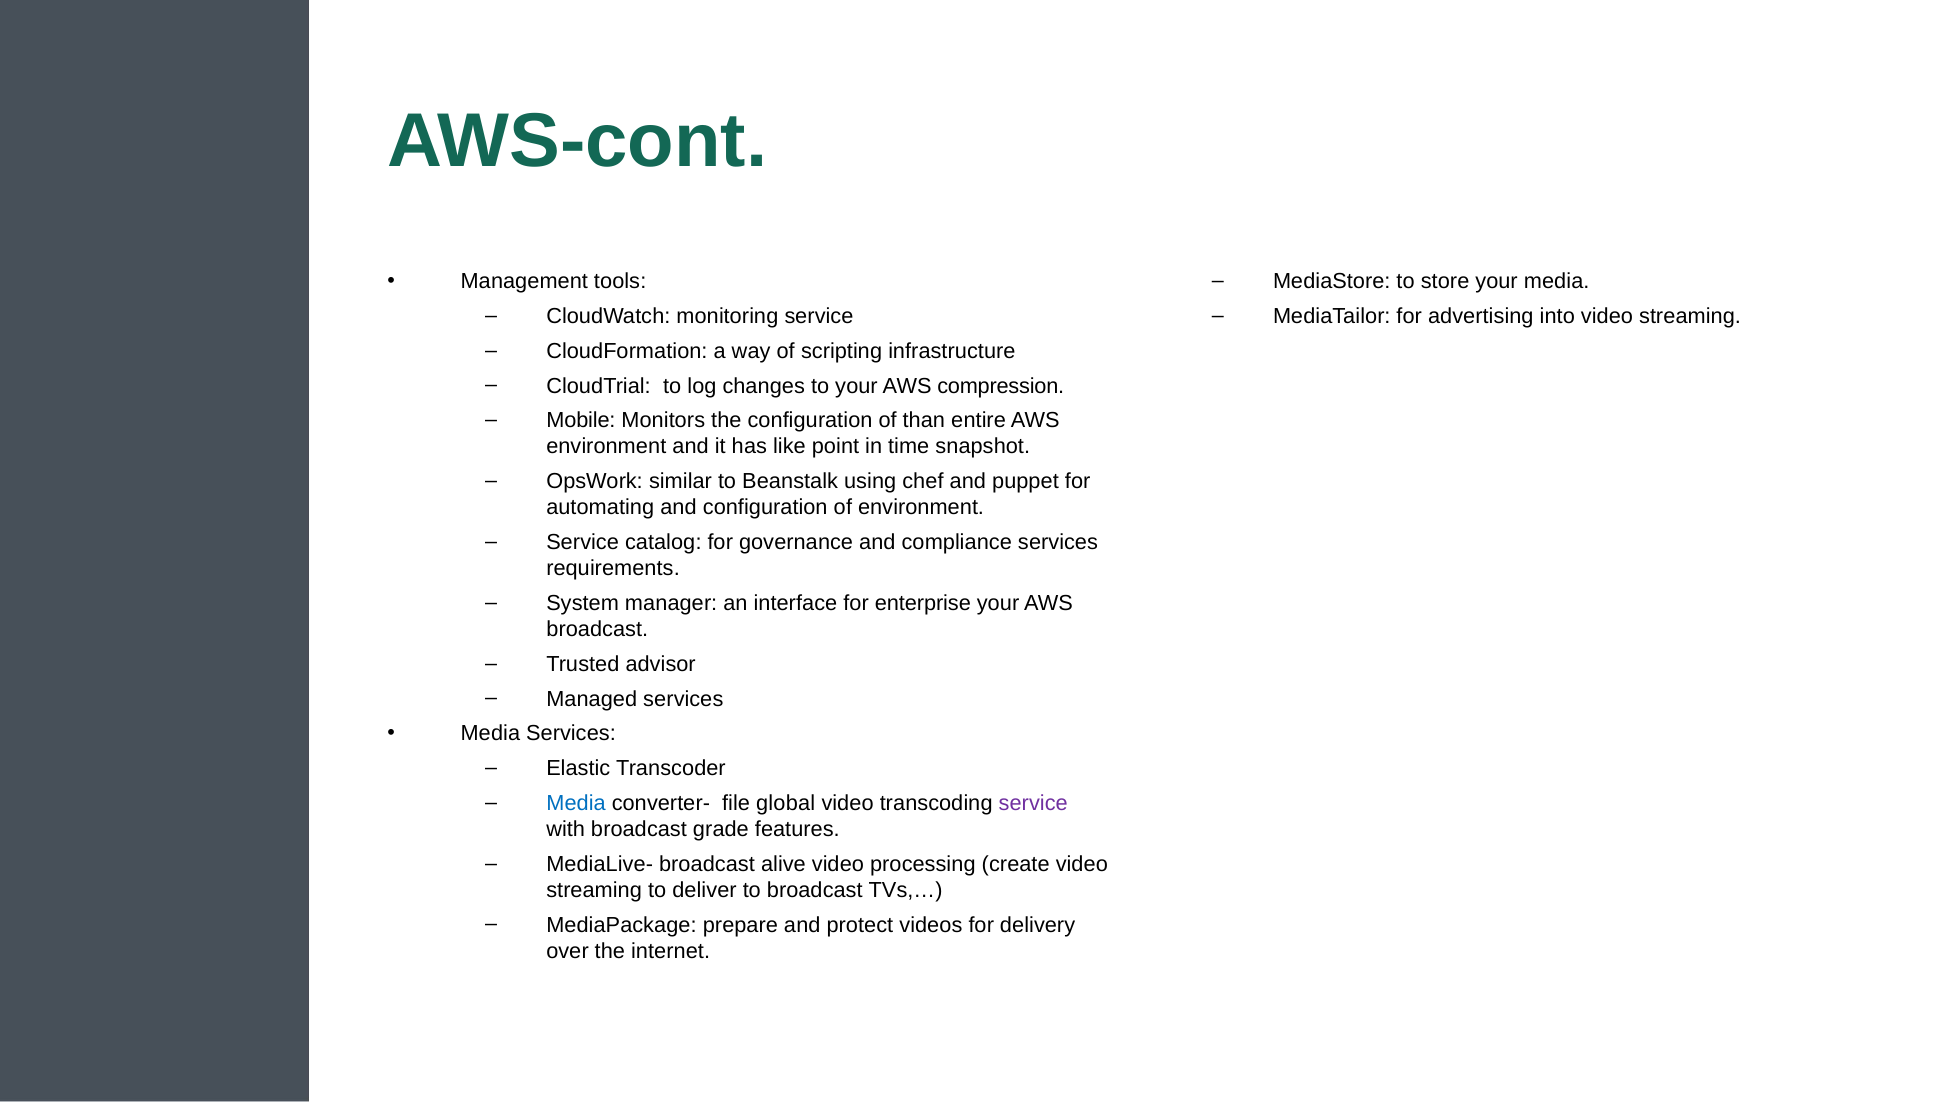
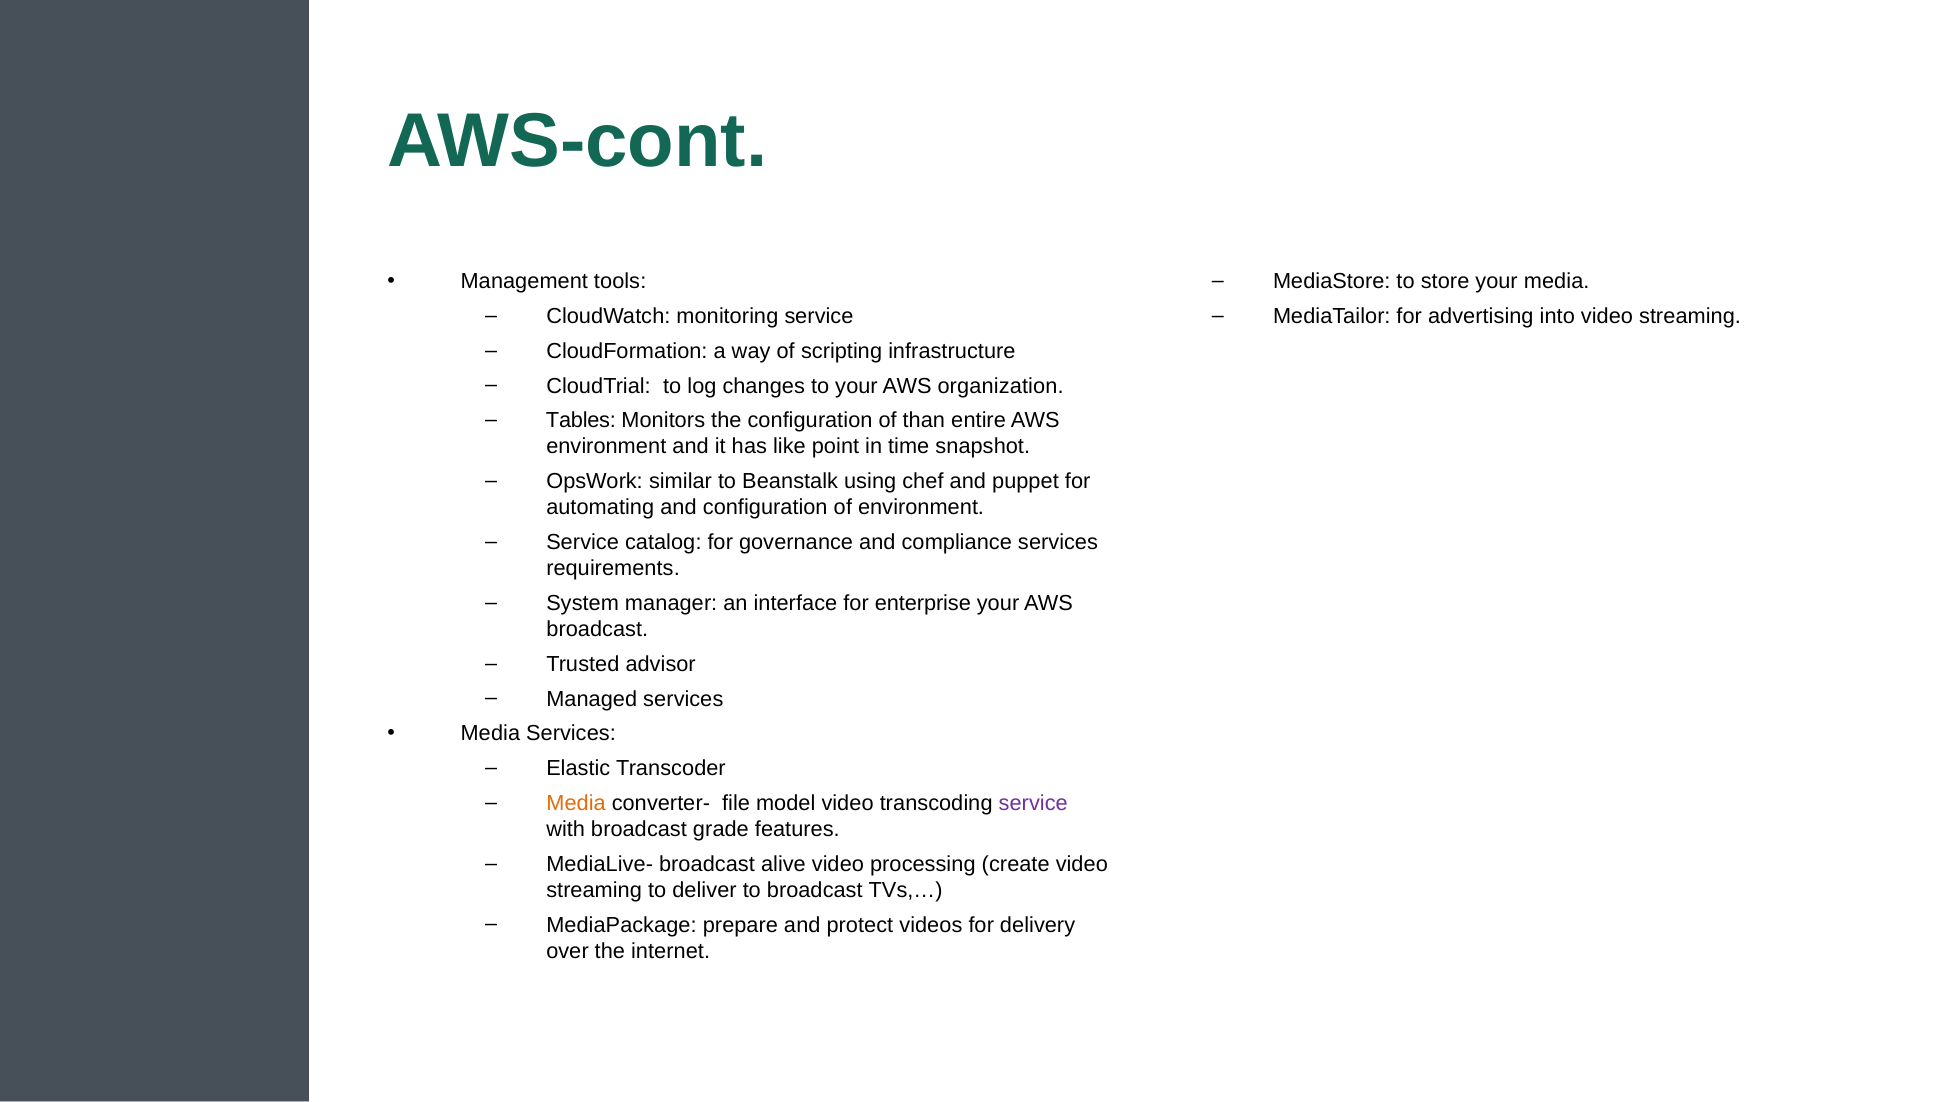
compression: compression -> organization
Mobile: Mobile -> Tables
Media at (576, 803) colour: blue -> orange
global: global -> model
